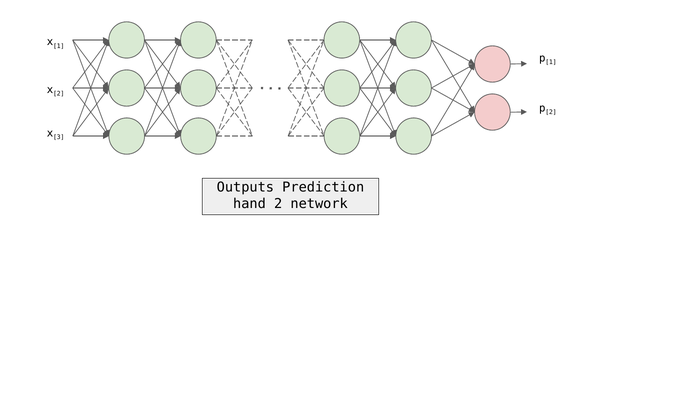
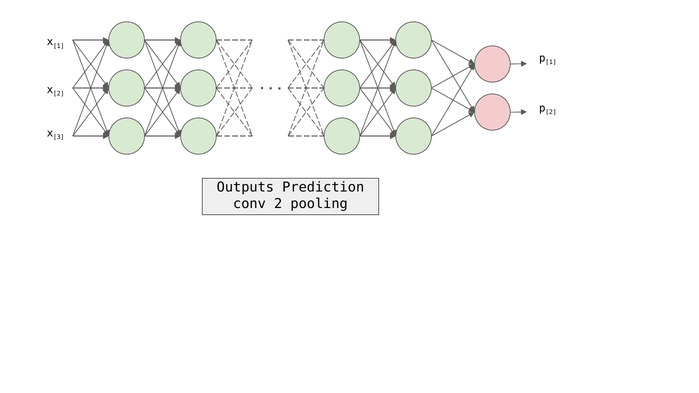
hand: hand -> conv
network: network -> pooling
